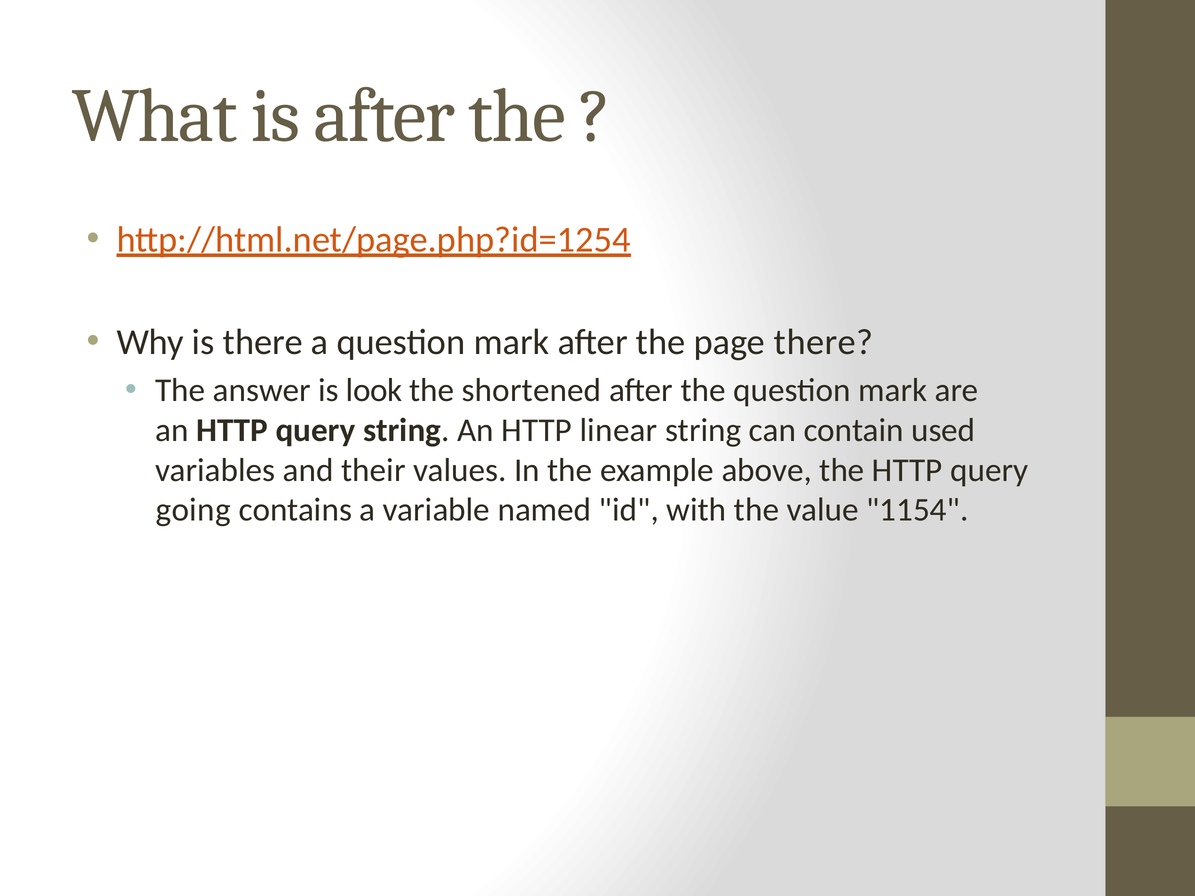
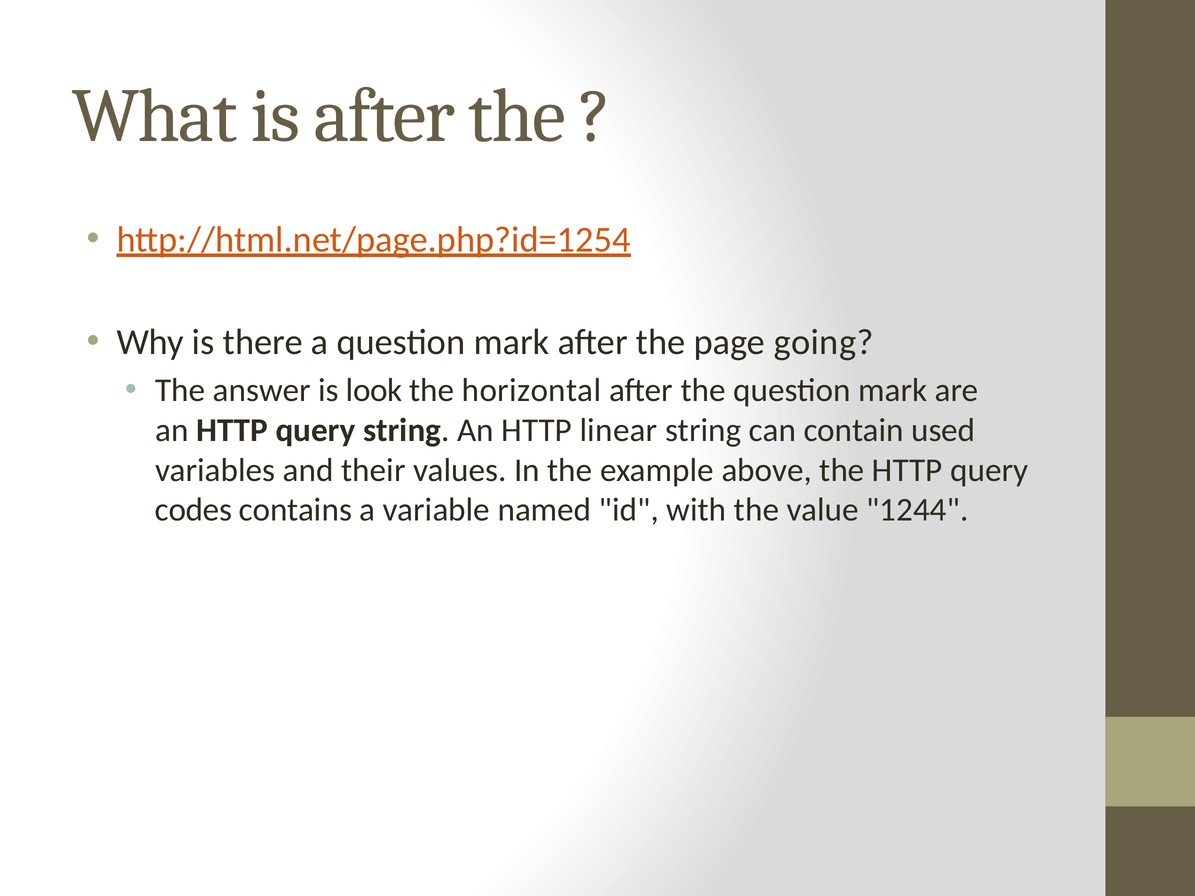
page there: there -> going
shortened: shortened -> horizontal
going: going -> codes
1154: 1154 -> 1244
